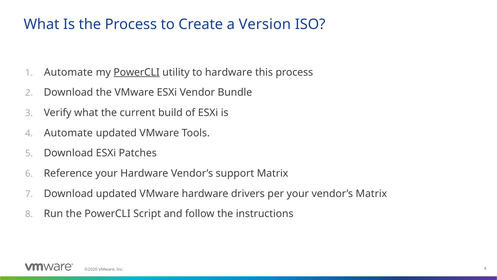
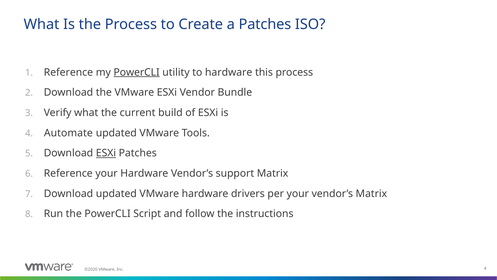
a Version: Version -> Patches
Automate at (68, 72): Automate -> Reference
ESXi at (106, 153) underline: none -> present
